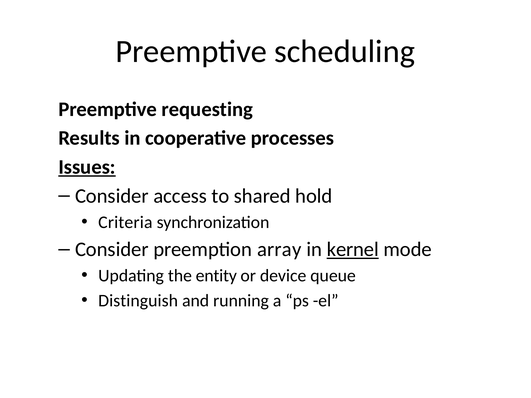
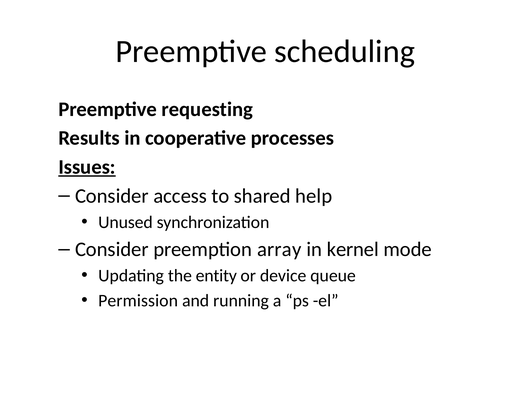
hold: hold -> help
Criteria: Criteria -> Unused
kernel underline: present -> none
Distinguish: Distinguish -> Permission
